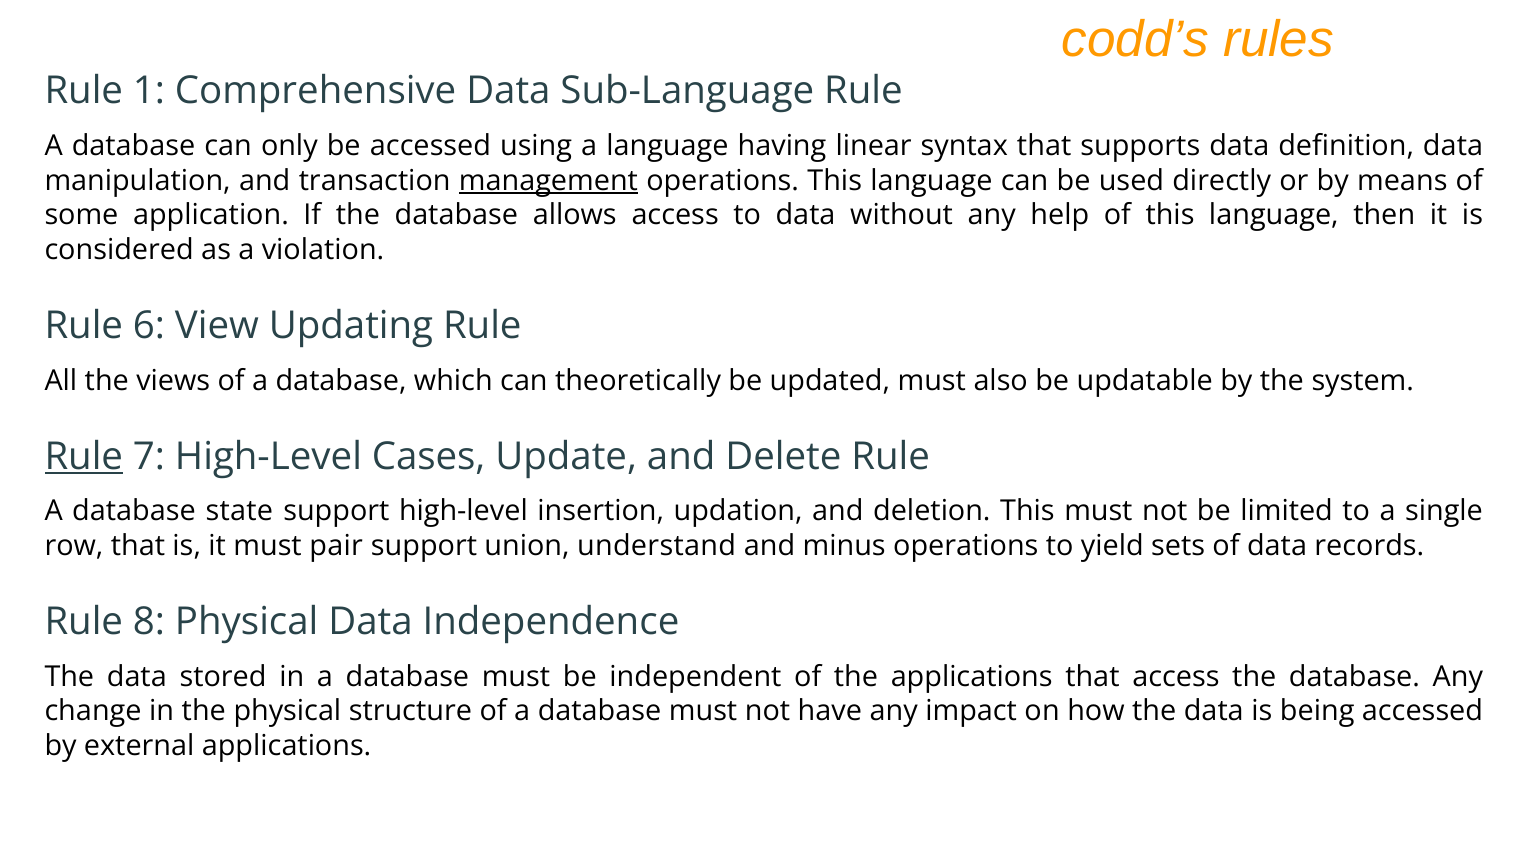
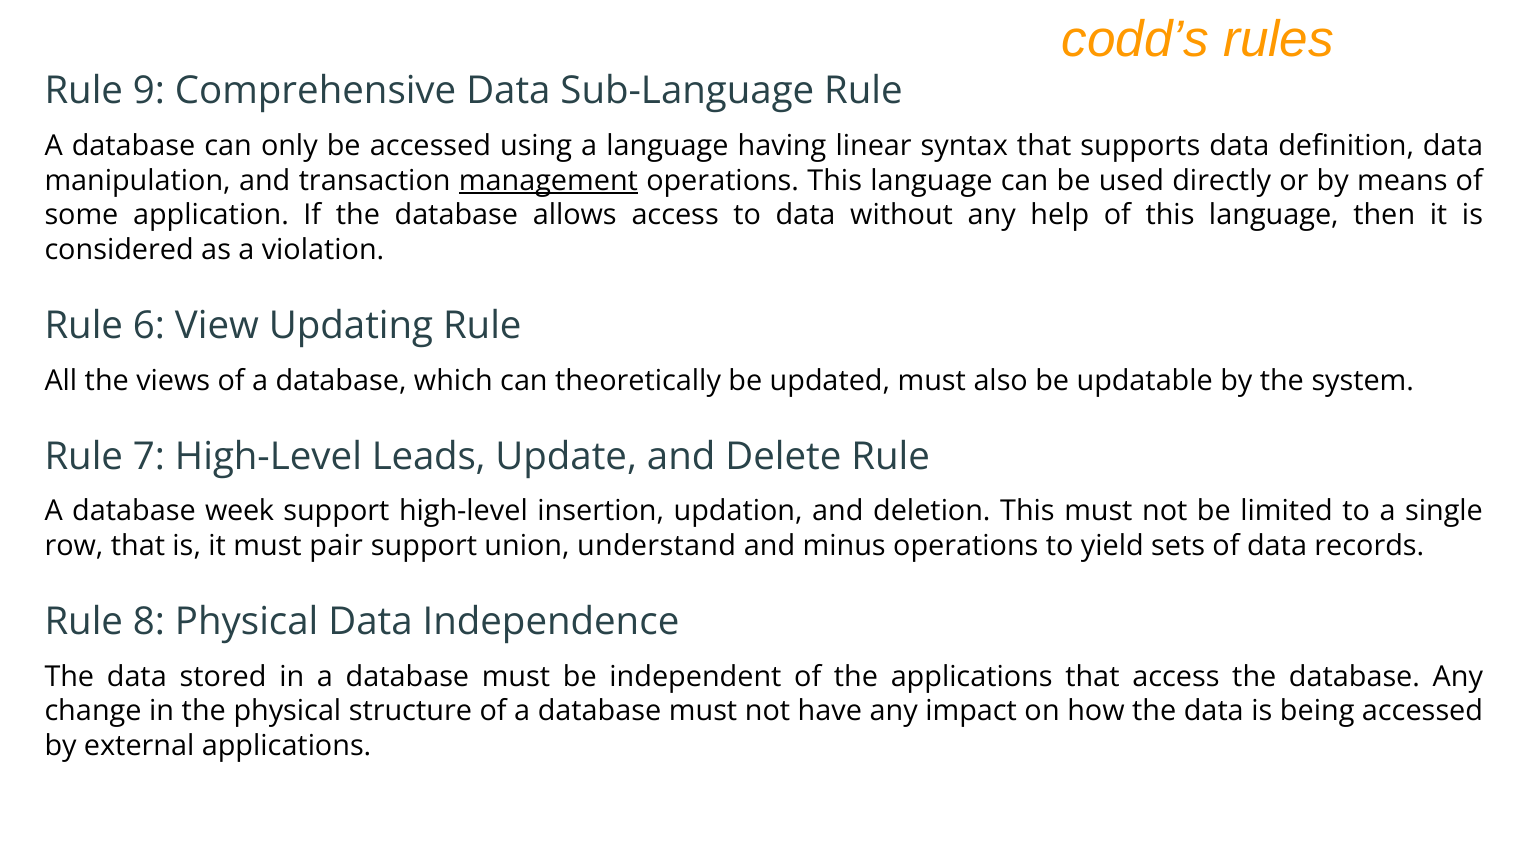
1: 1 -> 9
Rule at (84, 456) underline: present -> none
Cases: Cases -> Leads
state: state -> week
